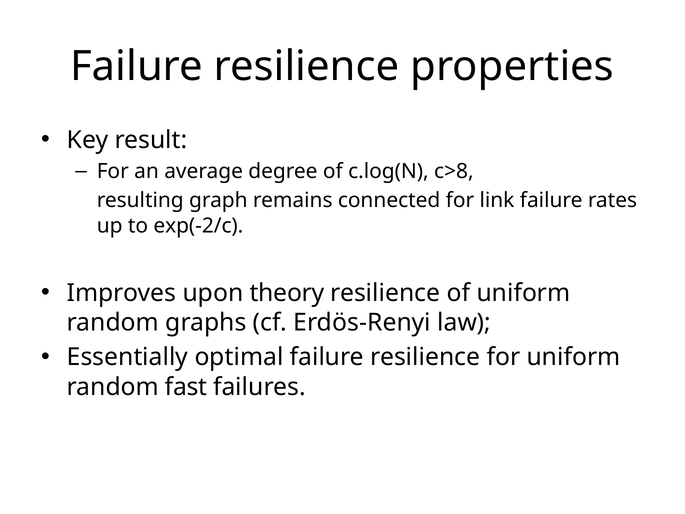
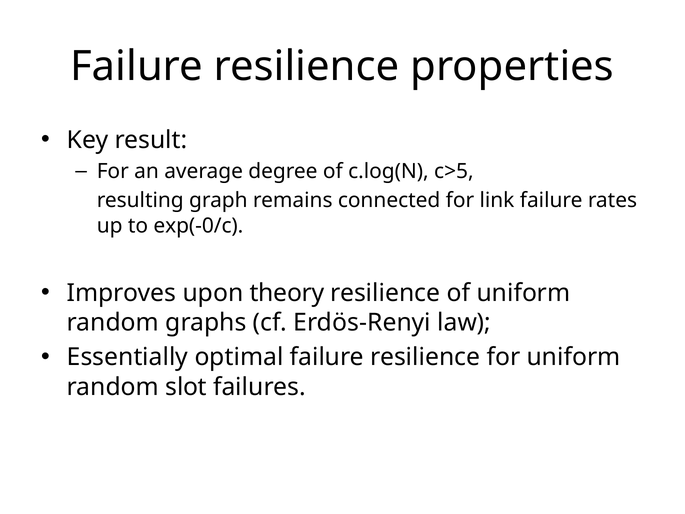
c>8: c>8 -> c>5
exp(-2/c: exp(-2/c -> exp(-0/c
fast: fast -> slot
